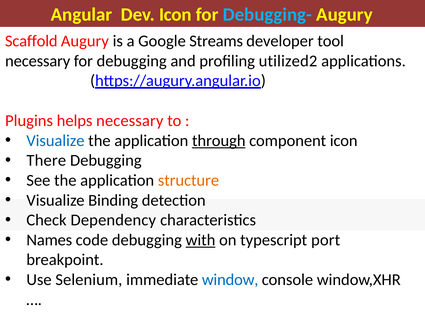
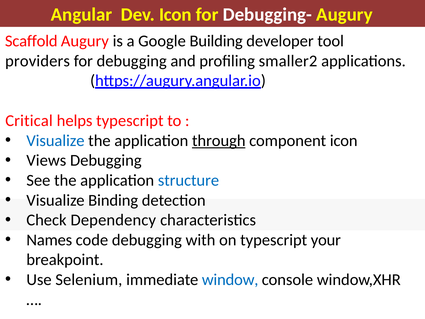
Debugging- colour: light blue -> white
Streams: Streams -> Building
necessary at (38, 61): necessary -> providers
utilized2: utilized2 -> smaller2
Plugins: Plugins -> Critical
helps necessary: necessary -> typescript
There: There -> Views
structure colour: orange -> blue
with underline: present -> none
port: port -> your
